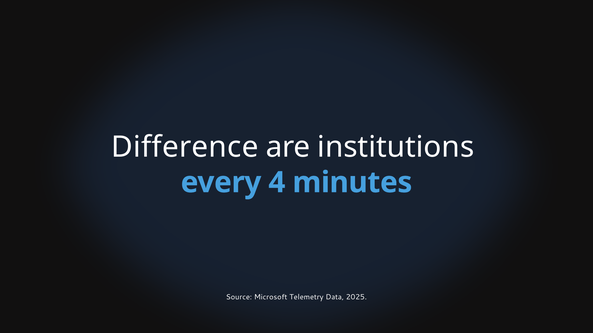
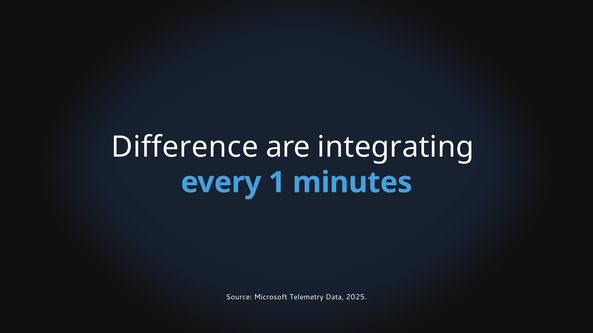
institutions: institutions -> integrating
4: 4 -> 1
